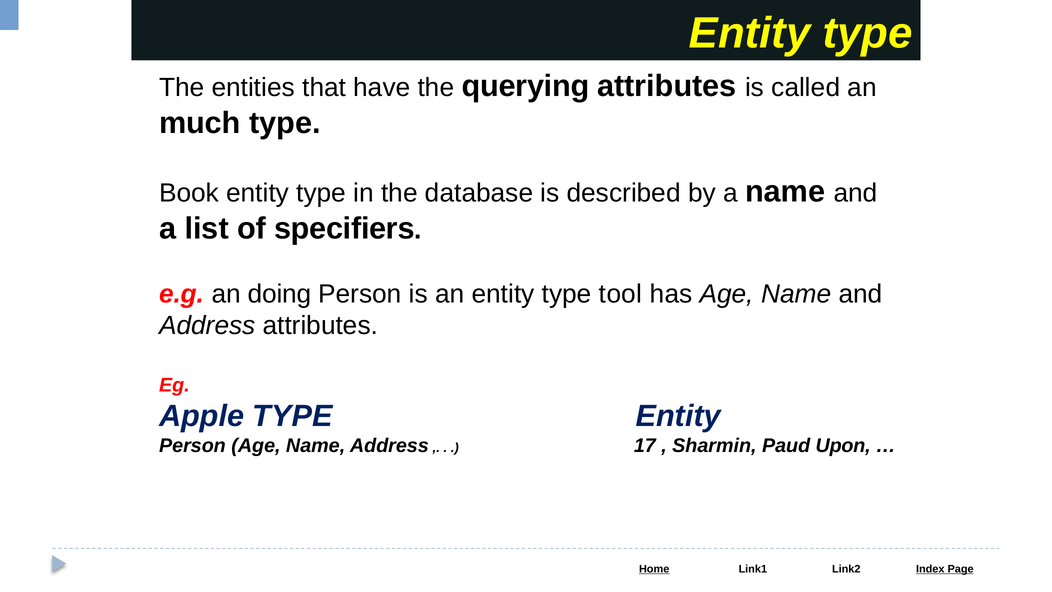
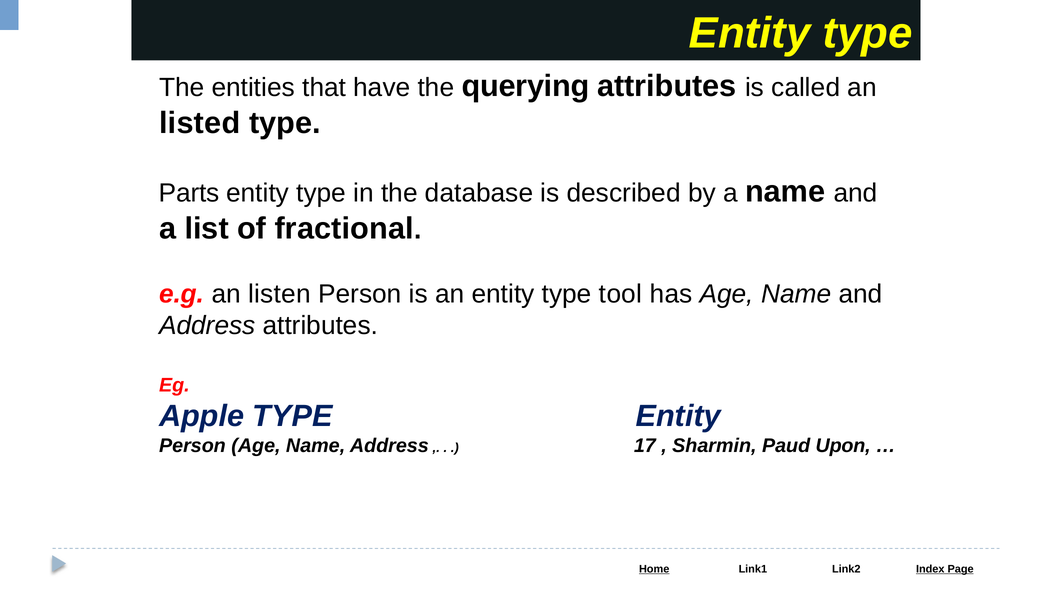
much: much -> listed
Book: Book -> Parts
specifiers: specifiers -> fractional
doing: doing -> listen
